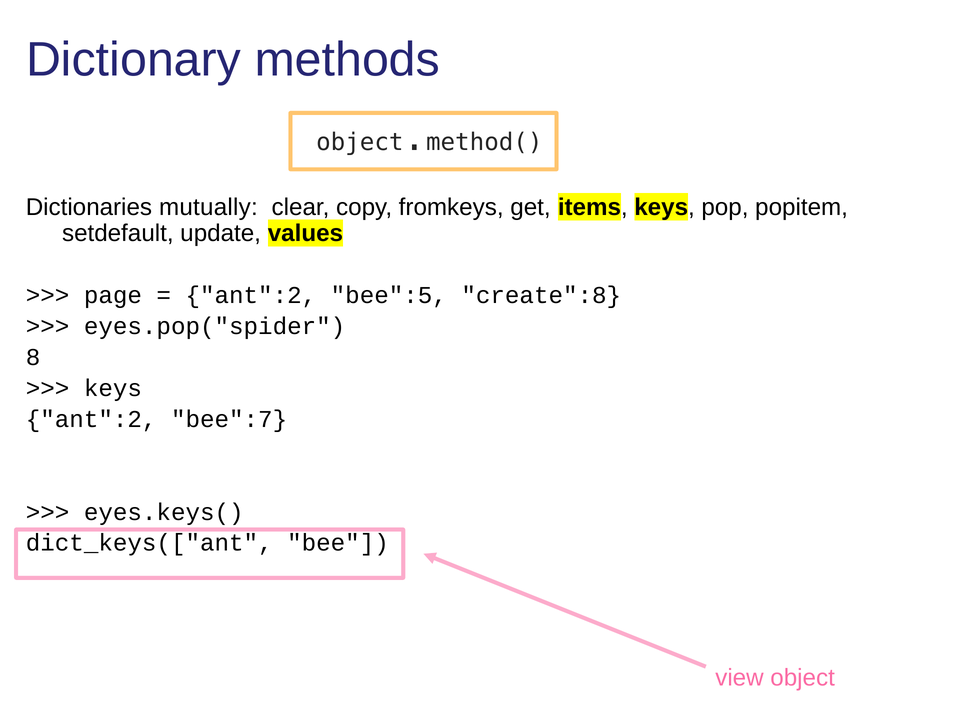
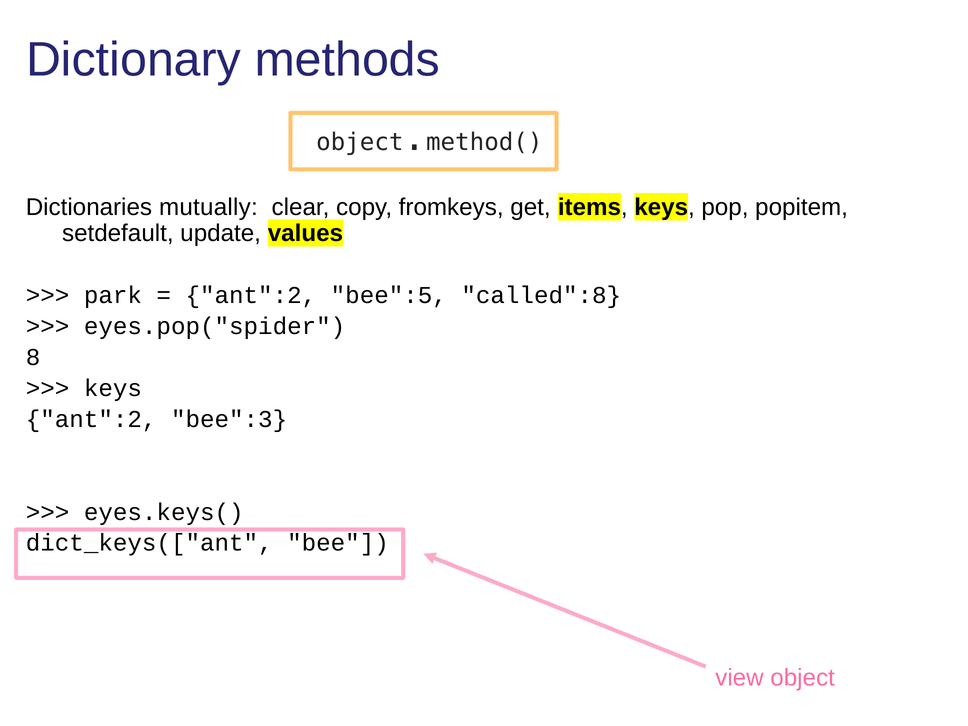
page: page -> park
create":8: create":8 -> called":8
bee":7: bee":7 -> bee":3
